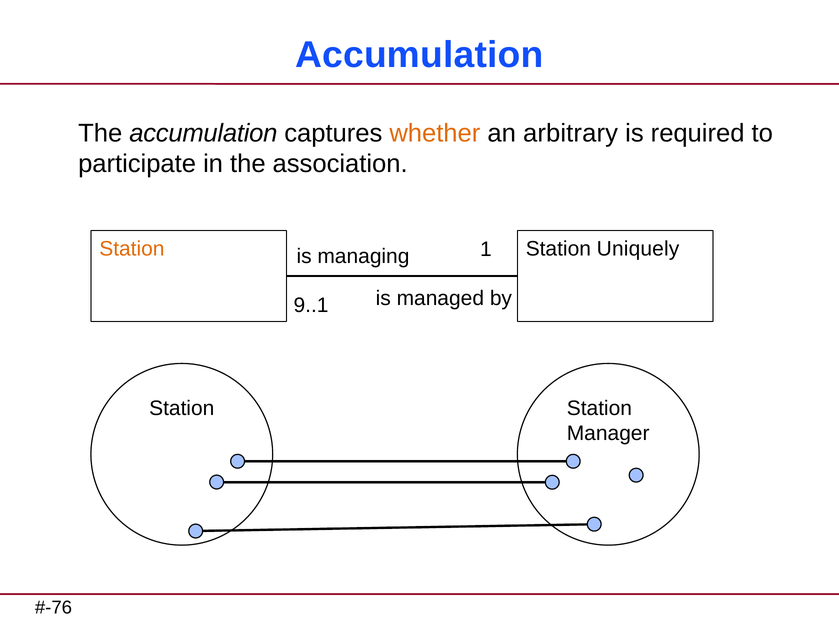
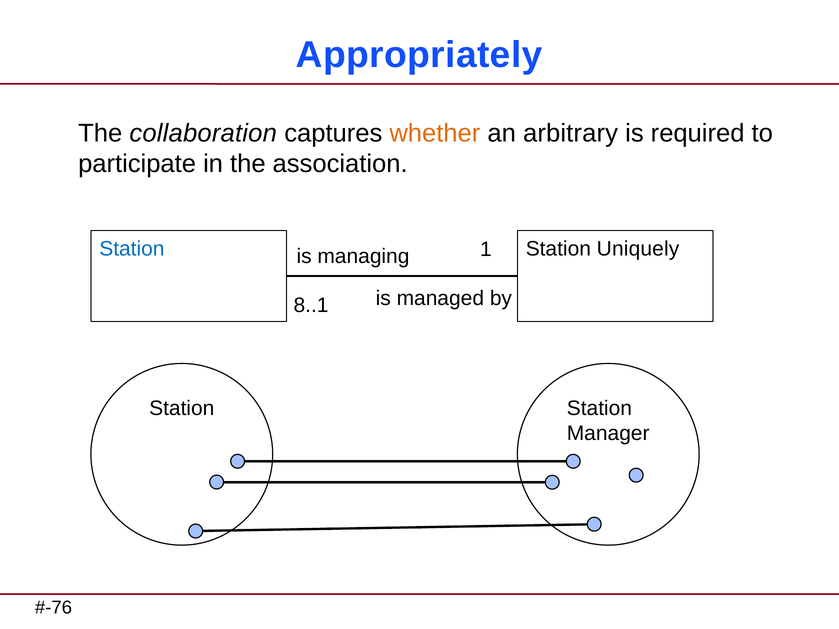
Accumulation at (419, 55): Accumulation -> Appropriately
The accumulation: accumulation -> collaboration
Station at (132, 249) colour: orange -> blue
9..1: 9..1 -> 8..1
